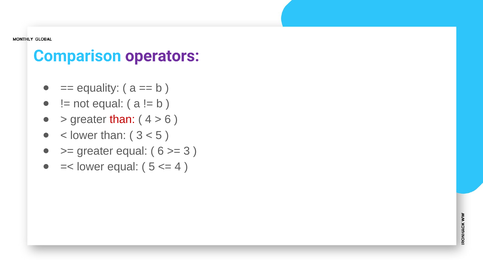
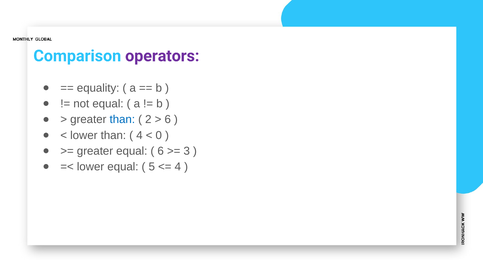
than at (122, 119) colour: red -> blue
4 at (148, 119): 4 -> 2
3 at (139, 135): 3 -> 4
5 at (159, 135): 5 -> 0
